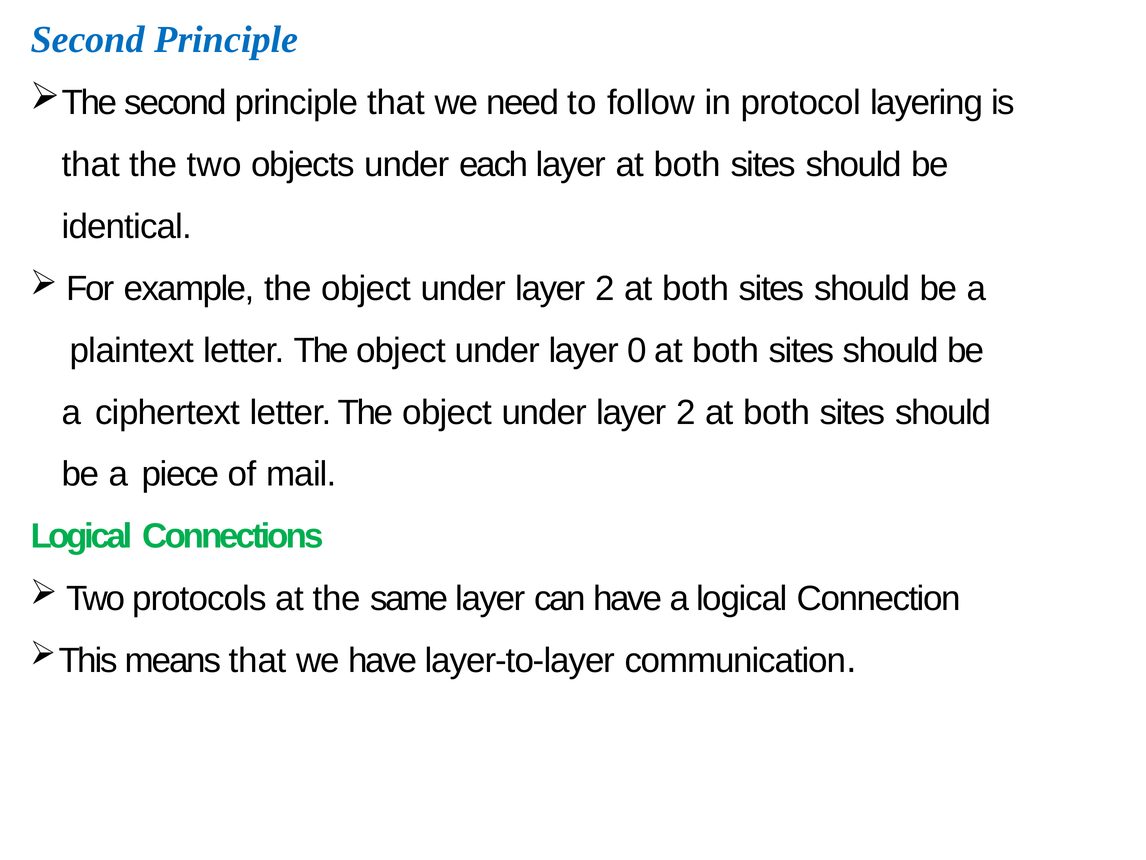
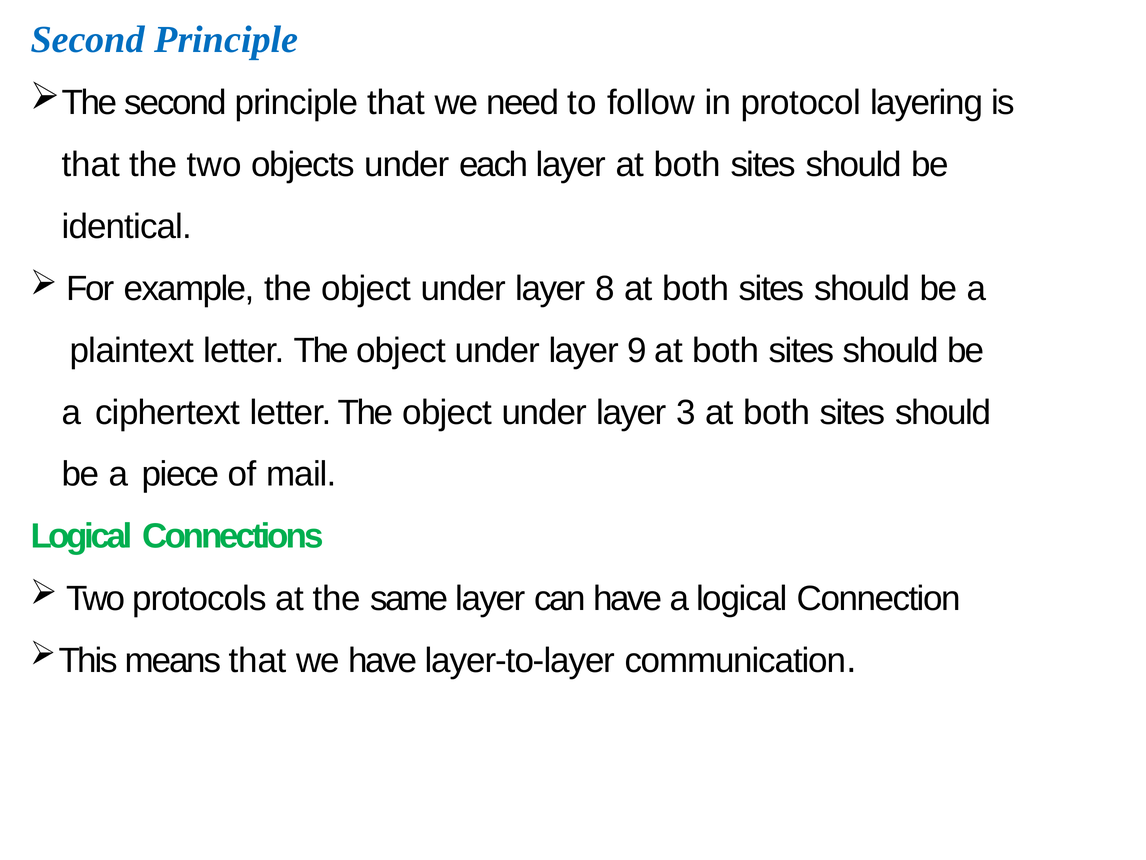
2 at (605, 289): 2 -> 8
0: 0 -> 9
2 at (686, 412): 2 -> 3
